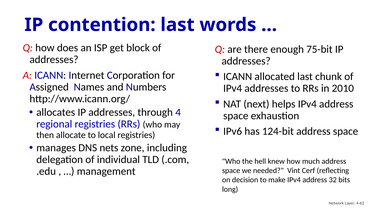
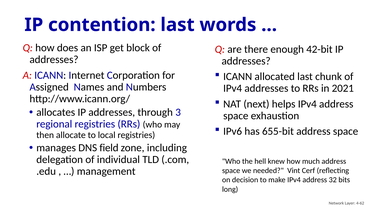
75-bit: 75-bit -> 42-bit
2010: 2010 -> 2021
4: 4 -> 3
124-bit: 124-bit -> 655-bit
nets: nets -> field
